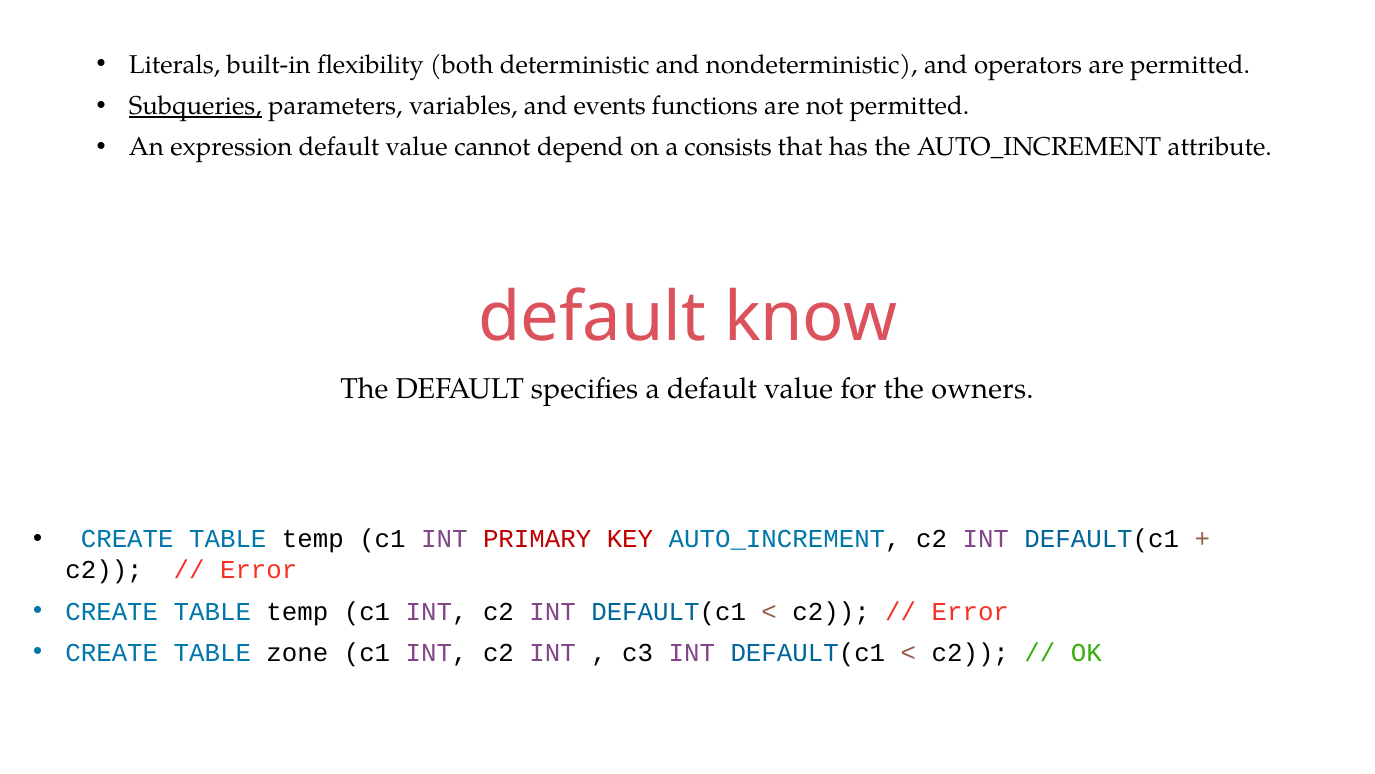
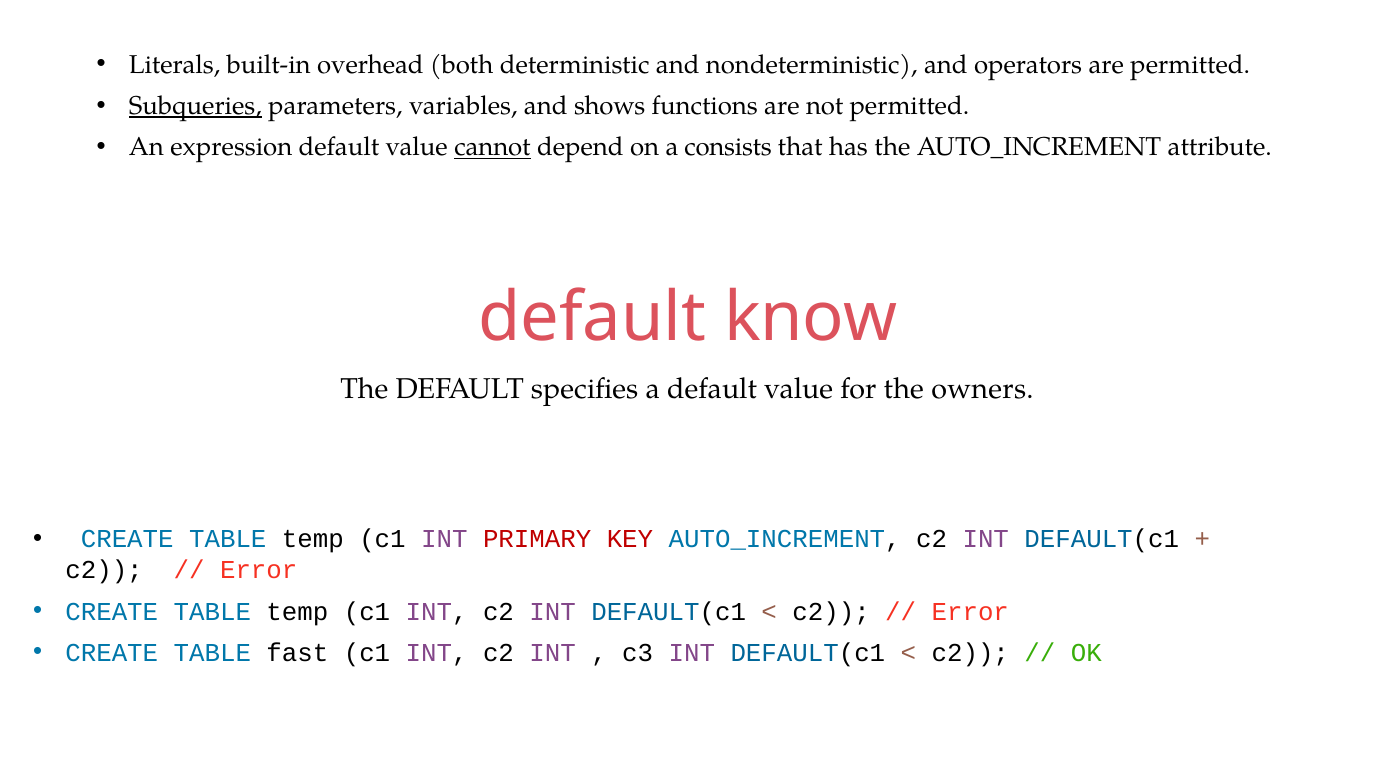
flexibility: flexibility -> overhead
events: events -> shows
cannot underline: none -> present
zone: zone -> fast
